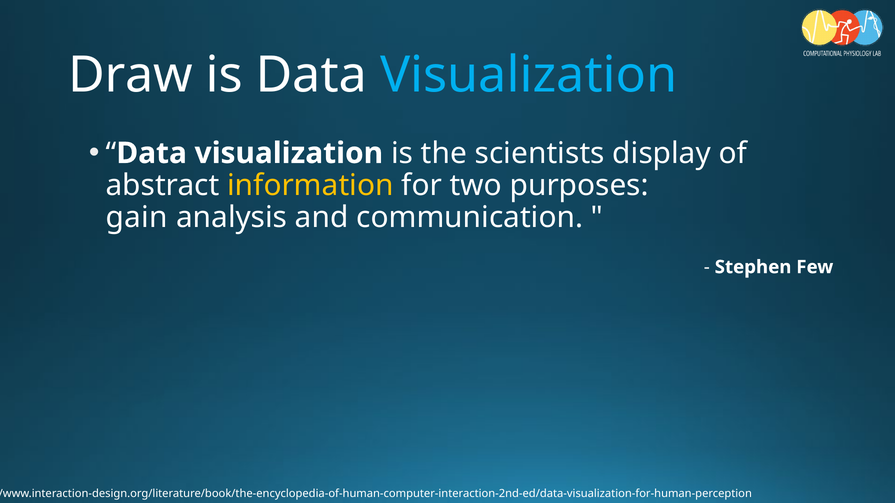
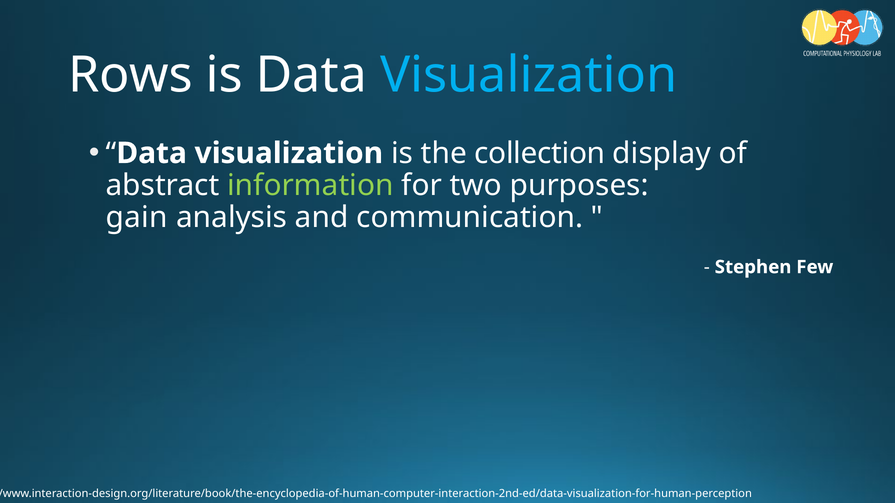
Draw: Draw -> Rows
scientists: scientists -> collection
information colour: yellow -> light green
